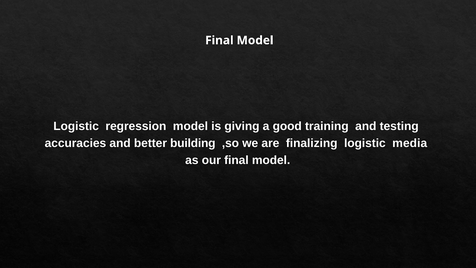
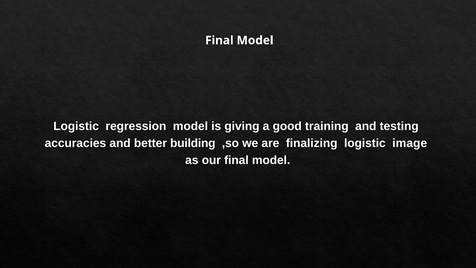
media: media -> image
